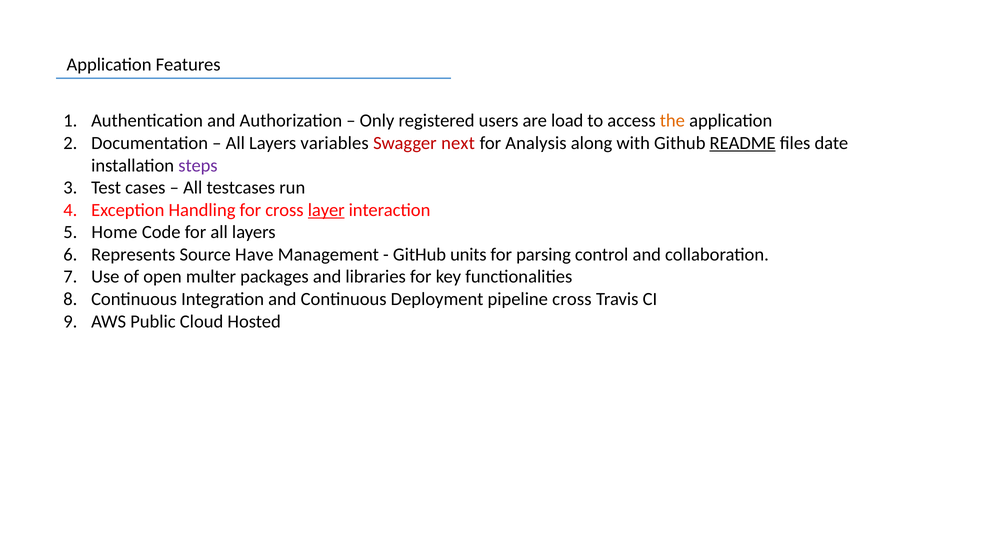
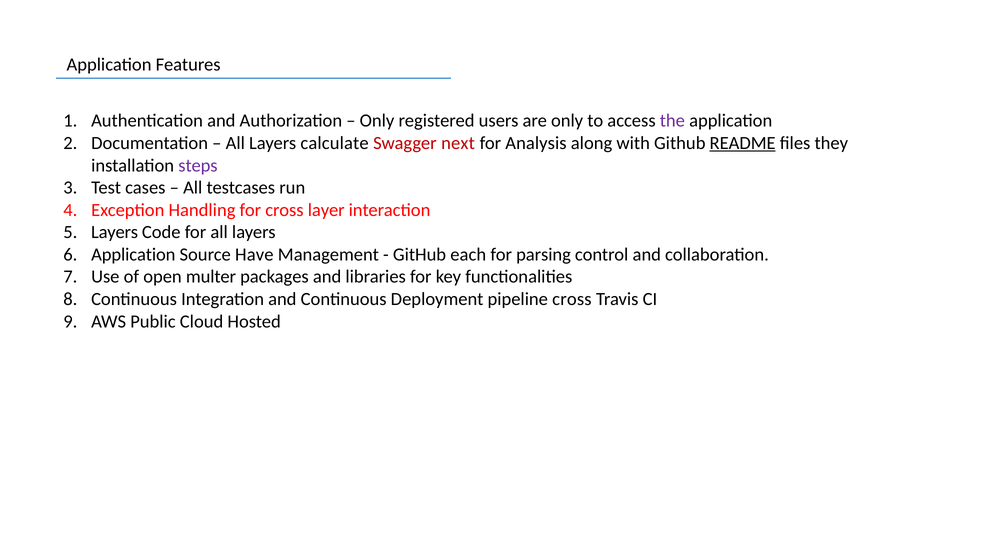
are load: load -> only
the colour: orange -> purple
variables: variables -> calculate
date: date -> they
layer underline: present -> none
Home at (114, 232): Home -> Layers
Represents at (133, 254): Represents -> Application
units: units -> each
